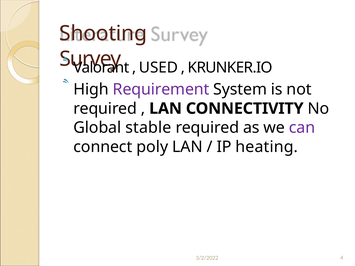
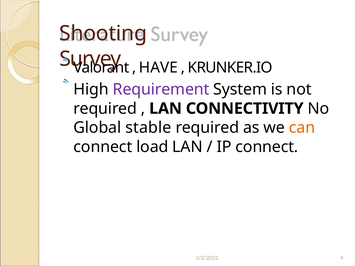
USED: USED -> HAVE
can colour: purple -> orange
poly: poly -> load
IP heating: heating -> connect
